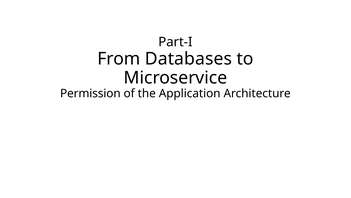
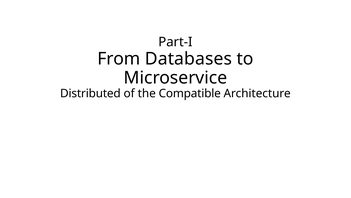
Permission: Permission -> Distributed
Application: Application -> Compatible
